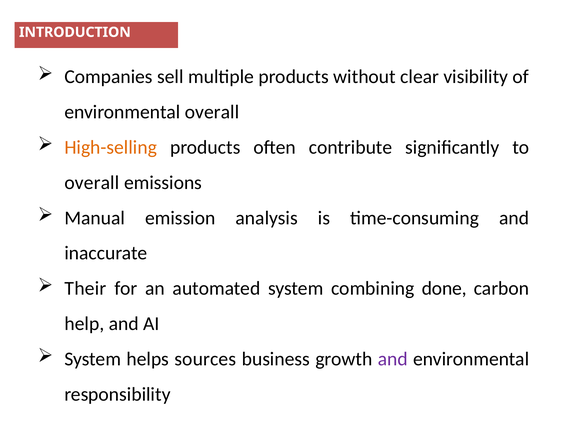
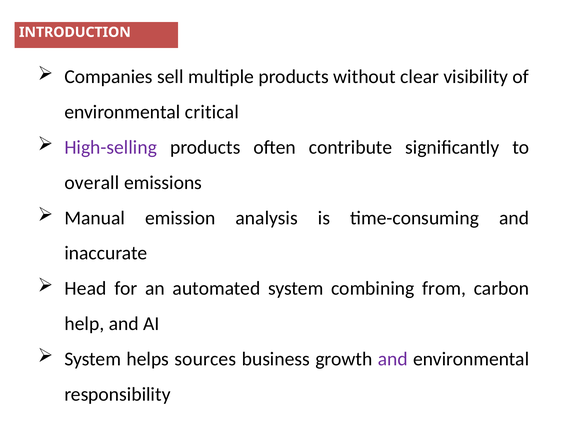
environmental overall: overall -> critical
High-selling colour: orange -> purple
Their: Their -> Head
done: done -> from
